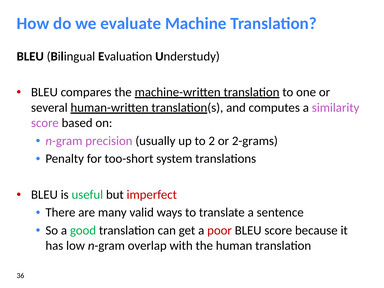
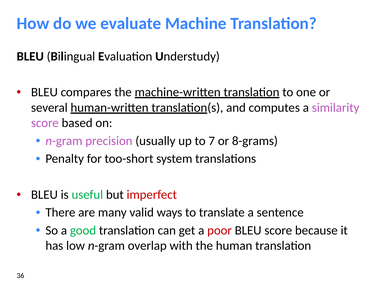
2: 2 -> 7
2-grams: 2-grams -> 8-grams
